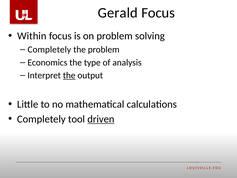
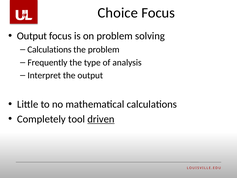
Gerald: Gerald -> Choice
Within at (32, 36): Within -> Output
Completely at (49, 49): Completely -> Calculations
Economics: Economics -> Frequently
the at (69, 75) underline: present -> none
